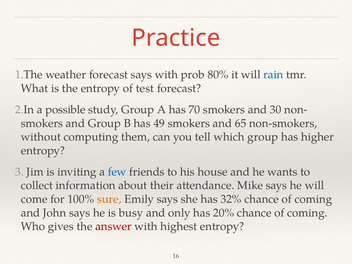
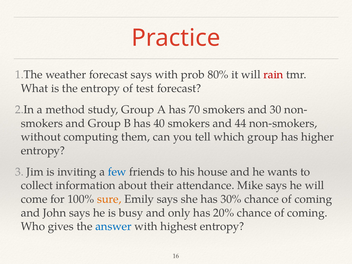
rain colour: blue -> red
possible: possible -> method
49: 49 -> 40
65: 65 -> 44
32%: 32% -> 30%
answer colour: red -> blue
